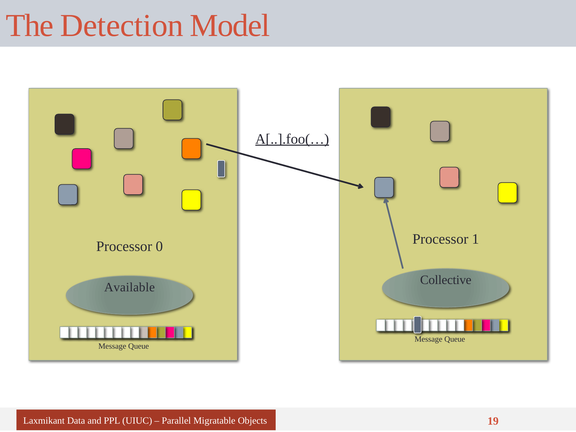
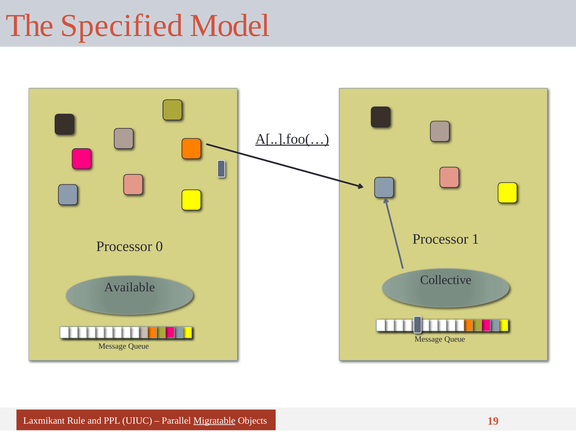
Detection: Detection -> Specified
Data: Data -> Rule
Migratable underline: none -> present
